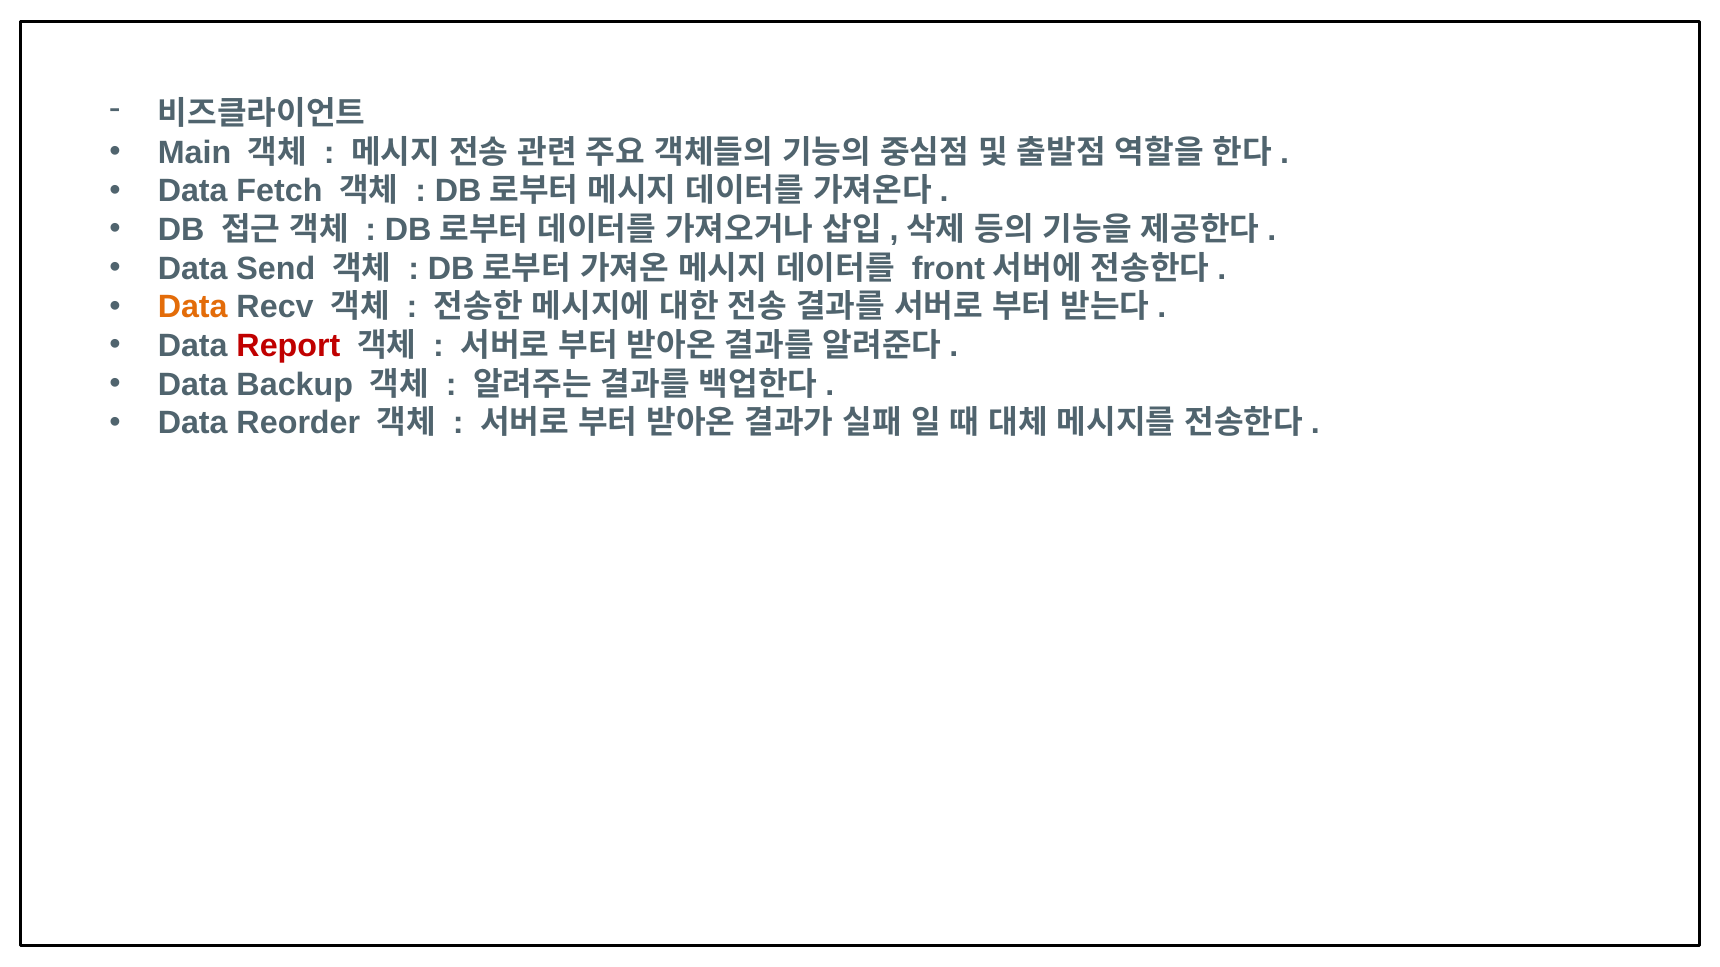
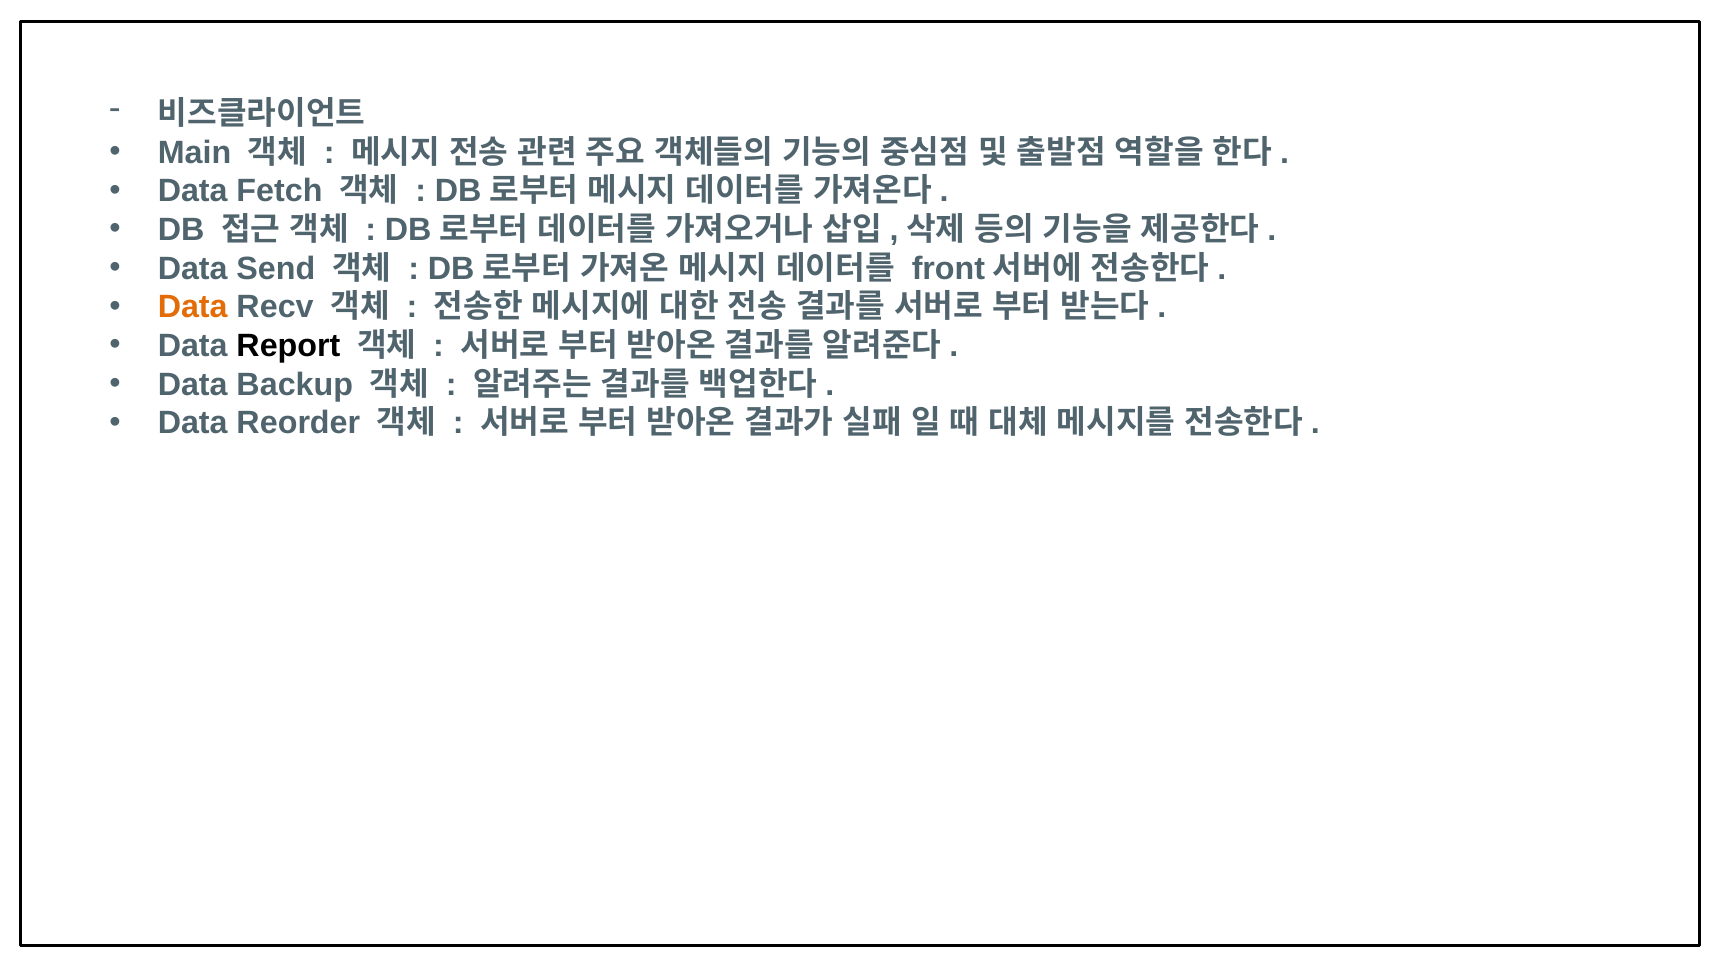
Report colour: red -> black
